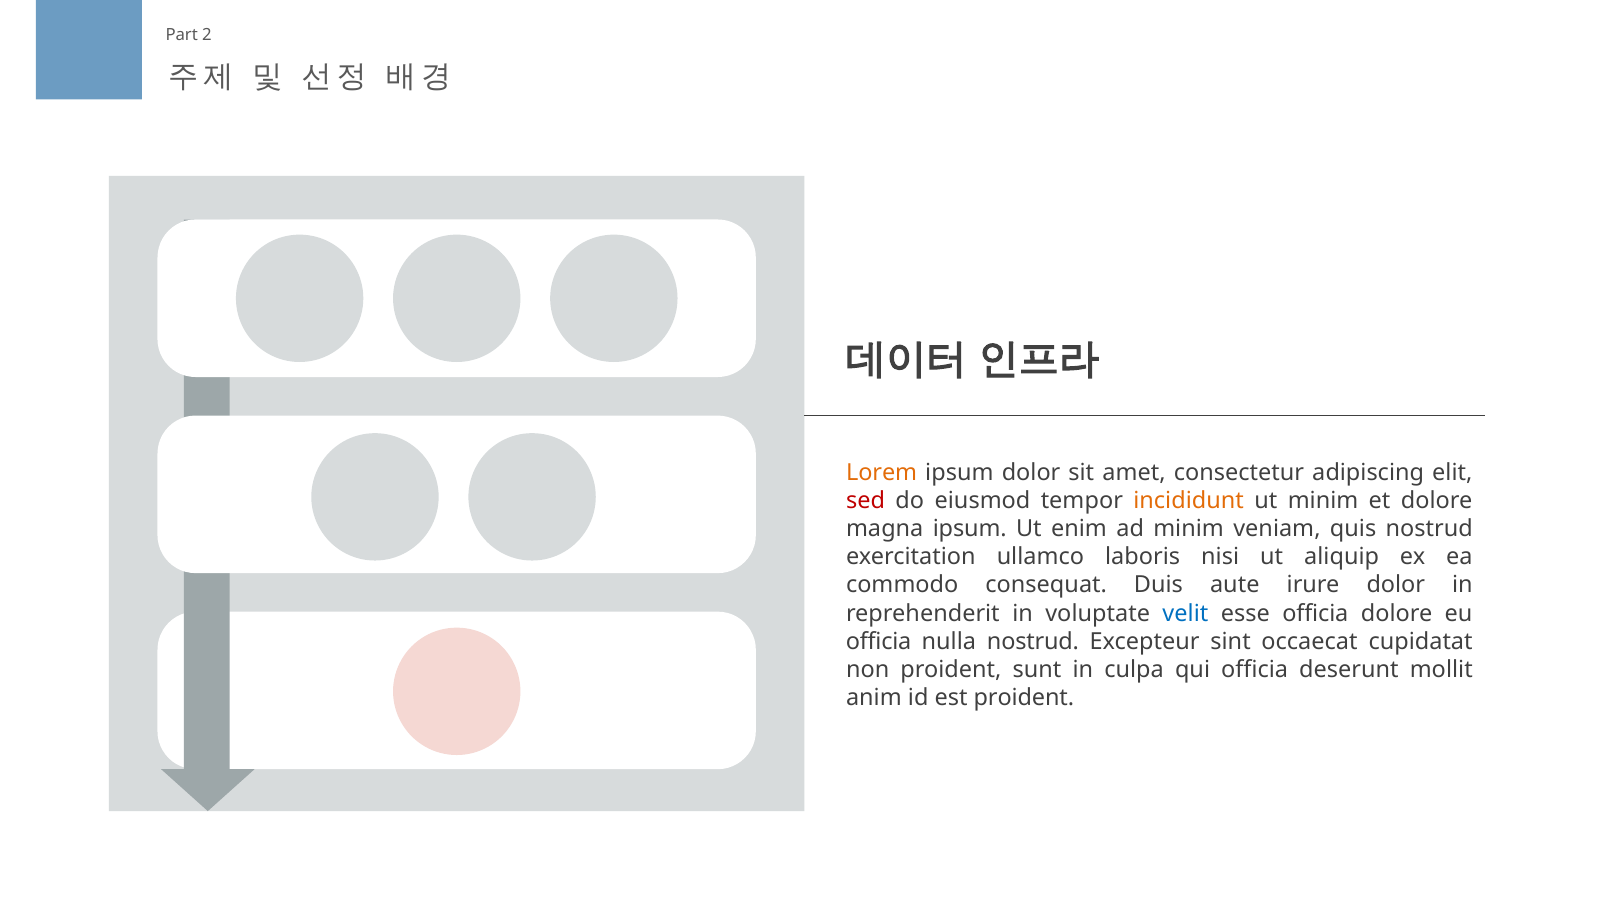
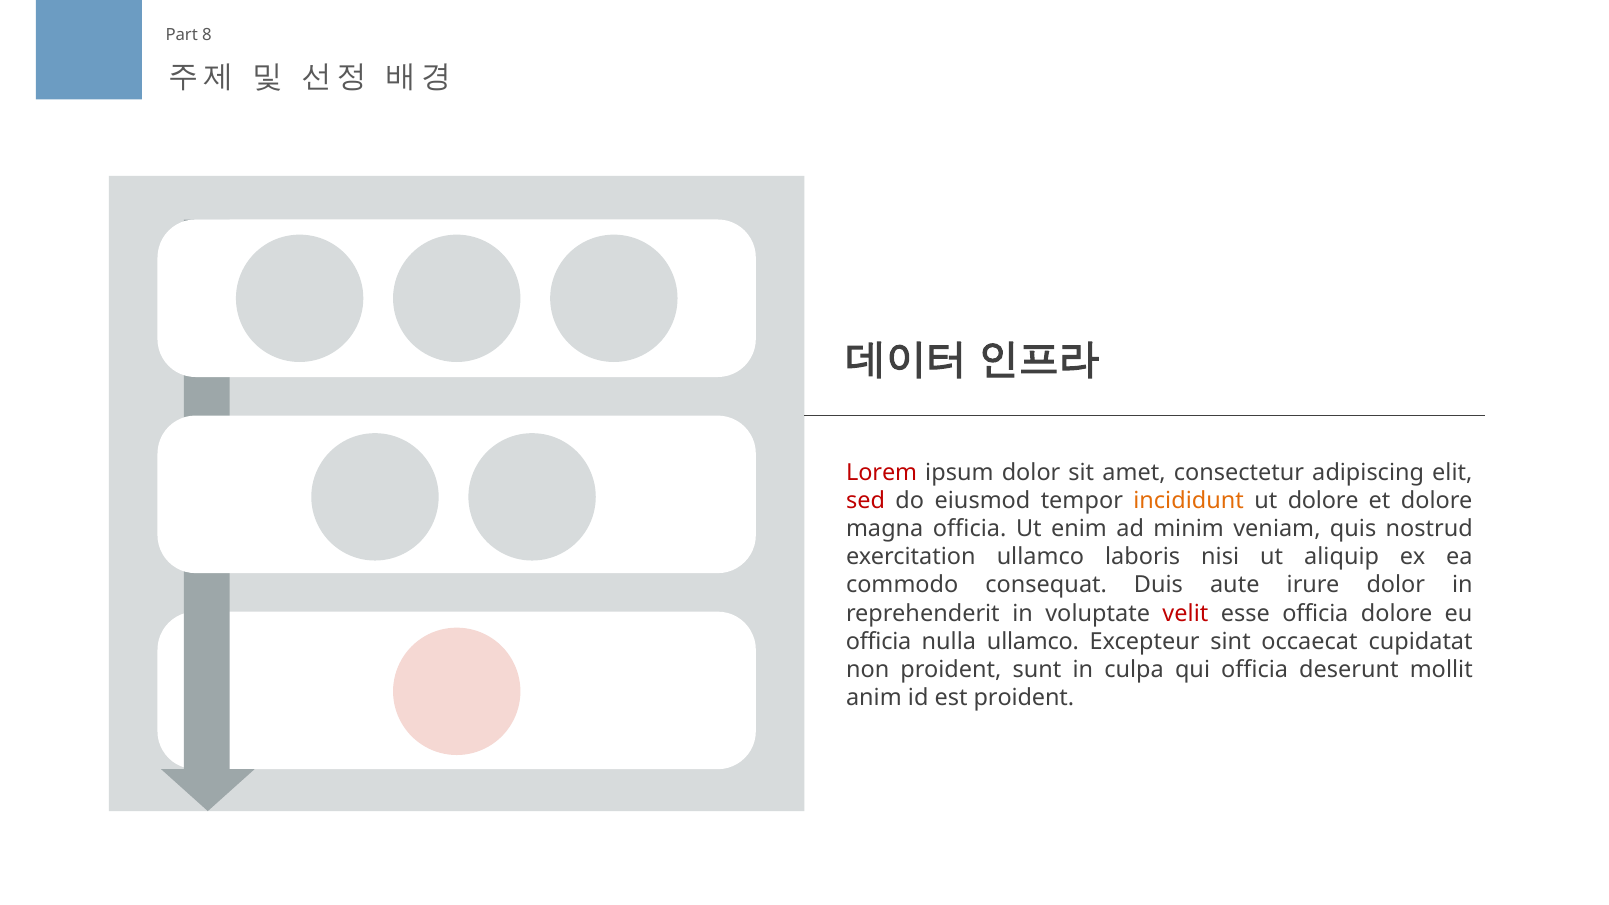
2: 2 -> 8
Lorem colour: orange -> red
ut minim: minim -> dolore
magna ipsum: ipsum -> officia
velit colour: blue -> red
nulla nostrud: nostrud -> ullamco
